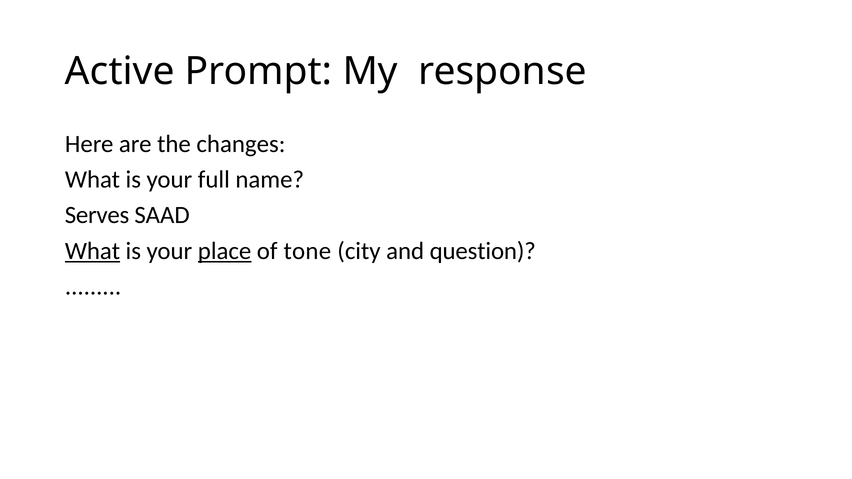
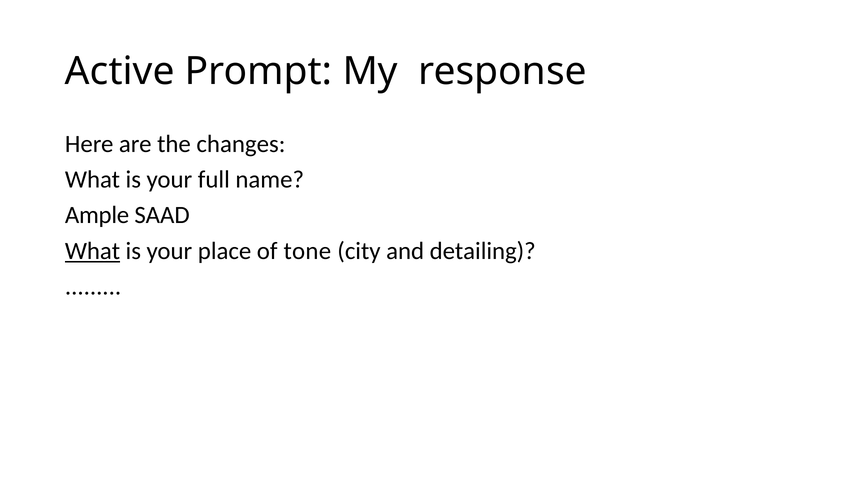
Serves: Serves -> Ample
place underline: present -> none
question: question -> detailing
